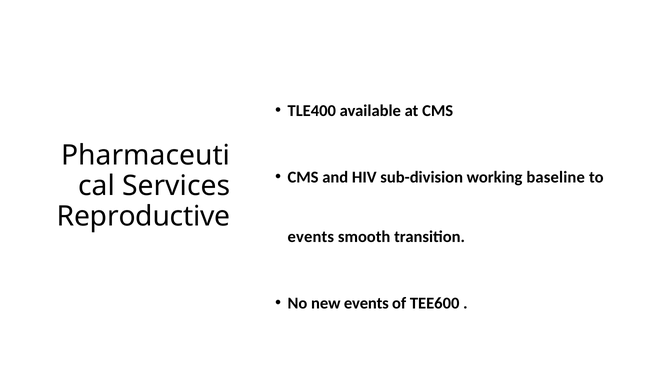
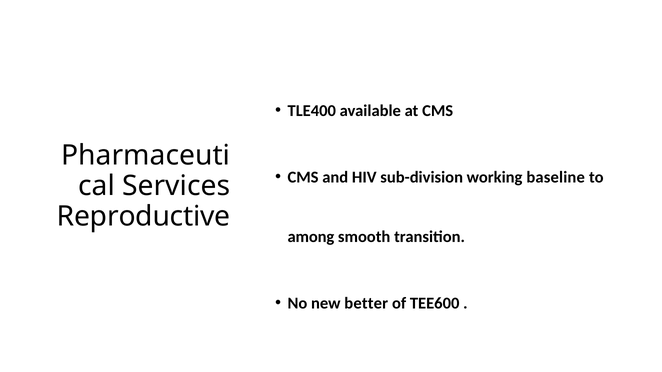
events at (311, 237): events -> among
new events: events -> better
